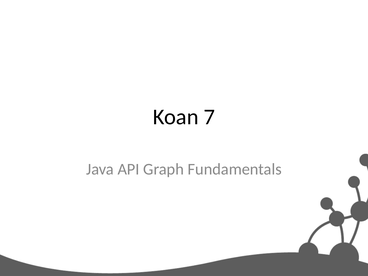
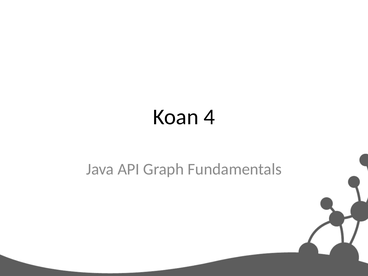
7: 7 -> 4
